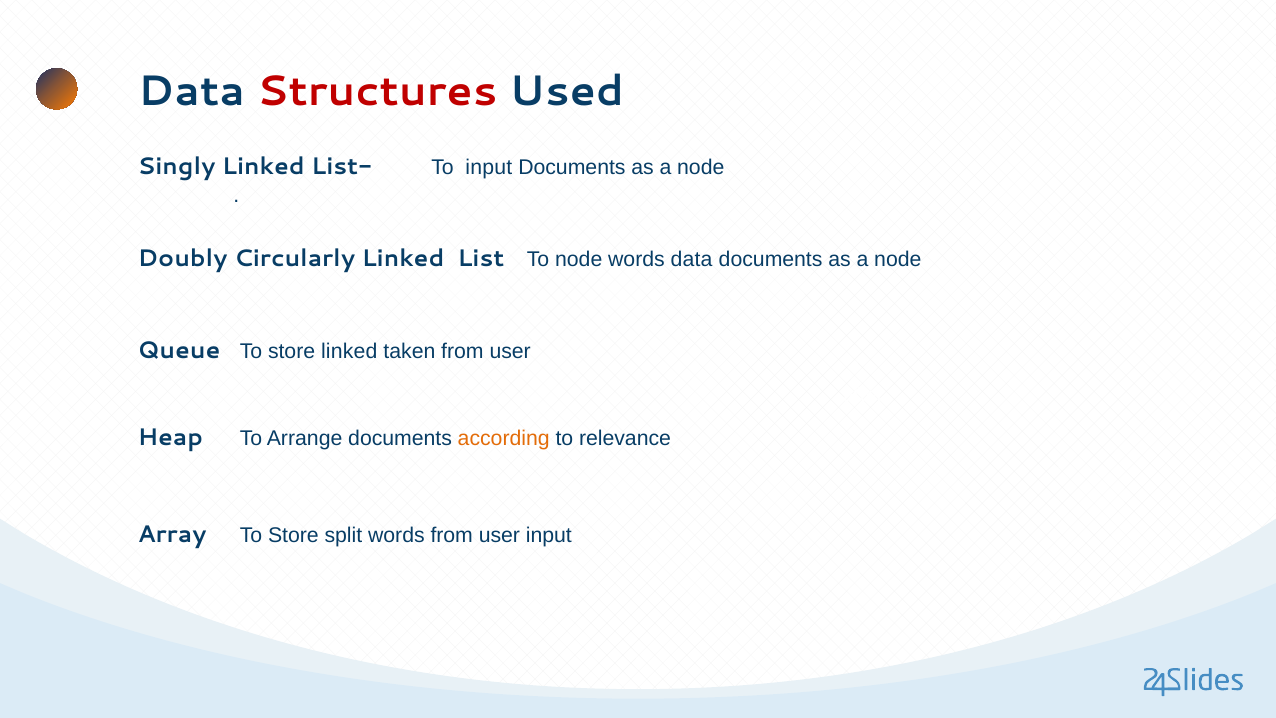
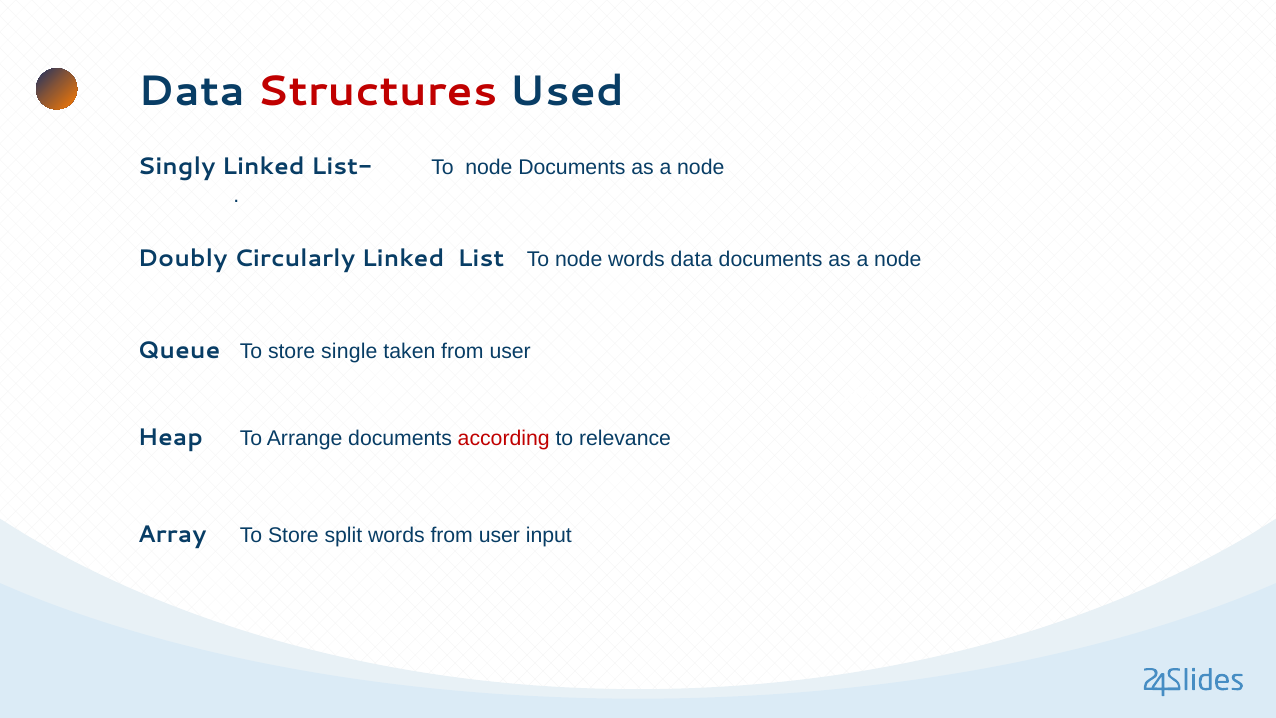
List- To input: input -> node
store linked: linked -> single
according colour: orange -> red
